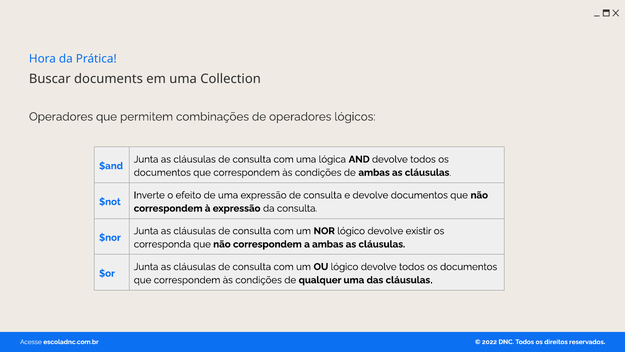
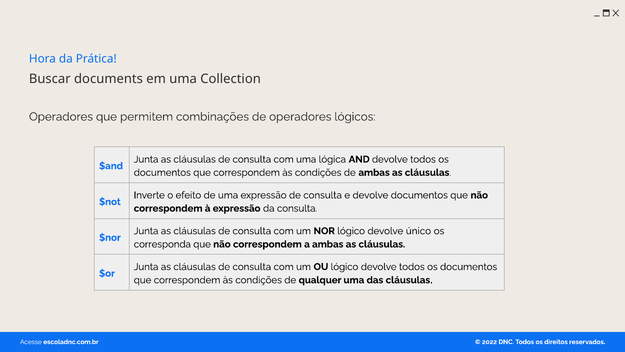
existir: existir -> único
